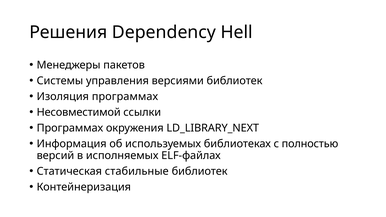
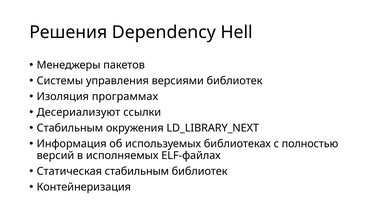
Несовместимой: Несовместимой -> Десериализуют
Программах at (70, 128): Программах -> Стабильным
Статическая стабильные: стабильные -> стабильным
